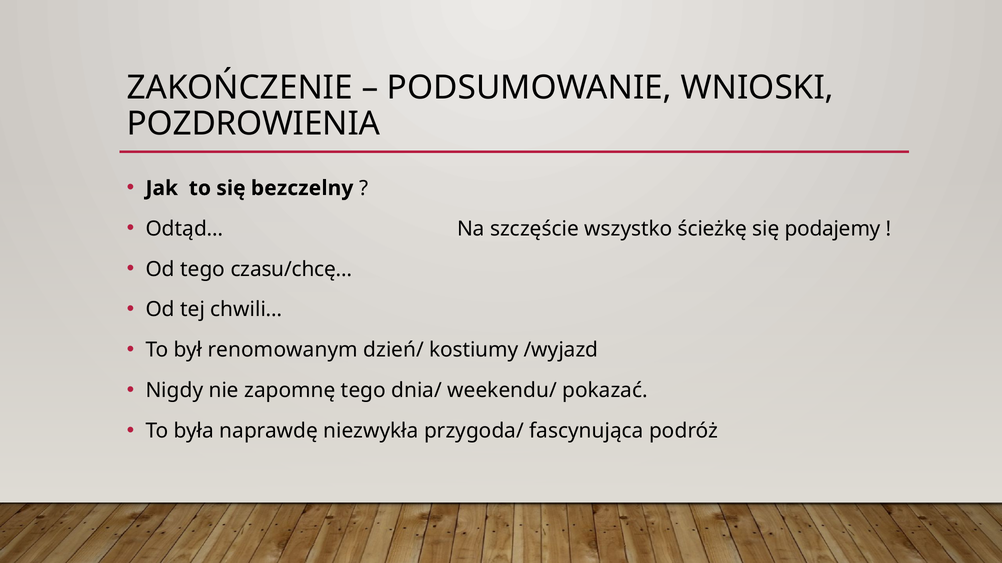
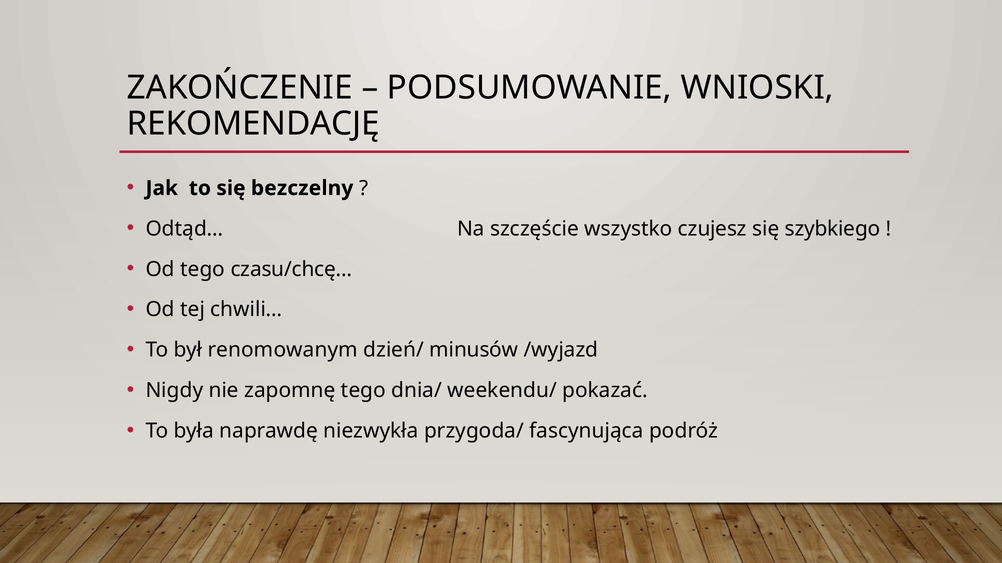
POZDROWIENIA: POZDROWIENIA -> REKOMENDACJĘ
ścieżkę: ścieżkę -> czujesz
podajemy: podajemy -> szybkiego
kostiumy: kostiumy -> minusów
